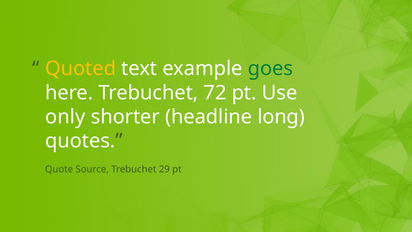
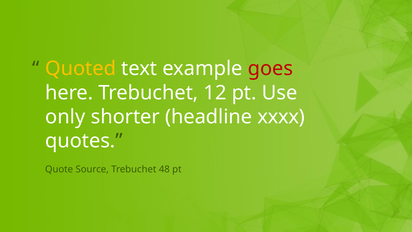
goes colour: green -> red
72: 72 -> 12
long: long -> xxxx
29: 29 -> 48
